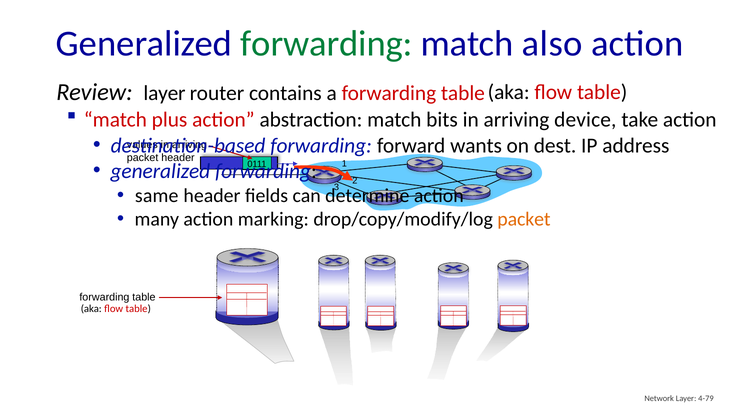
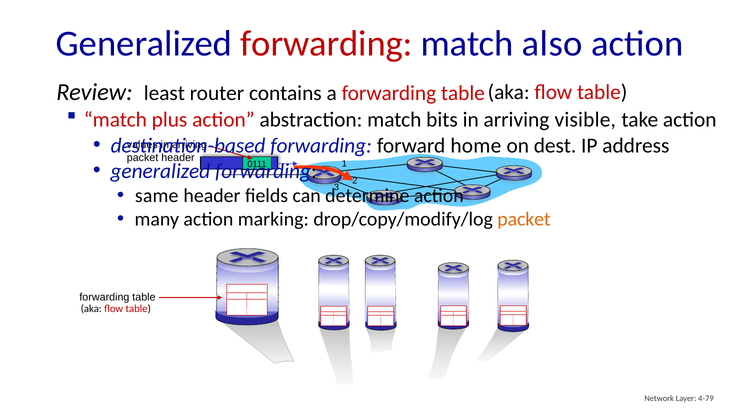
forwarding at (326, 43) colour: green -> red
Review layer: layer -> least
device: device -> visible
wants: wants -> home
